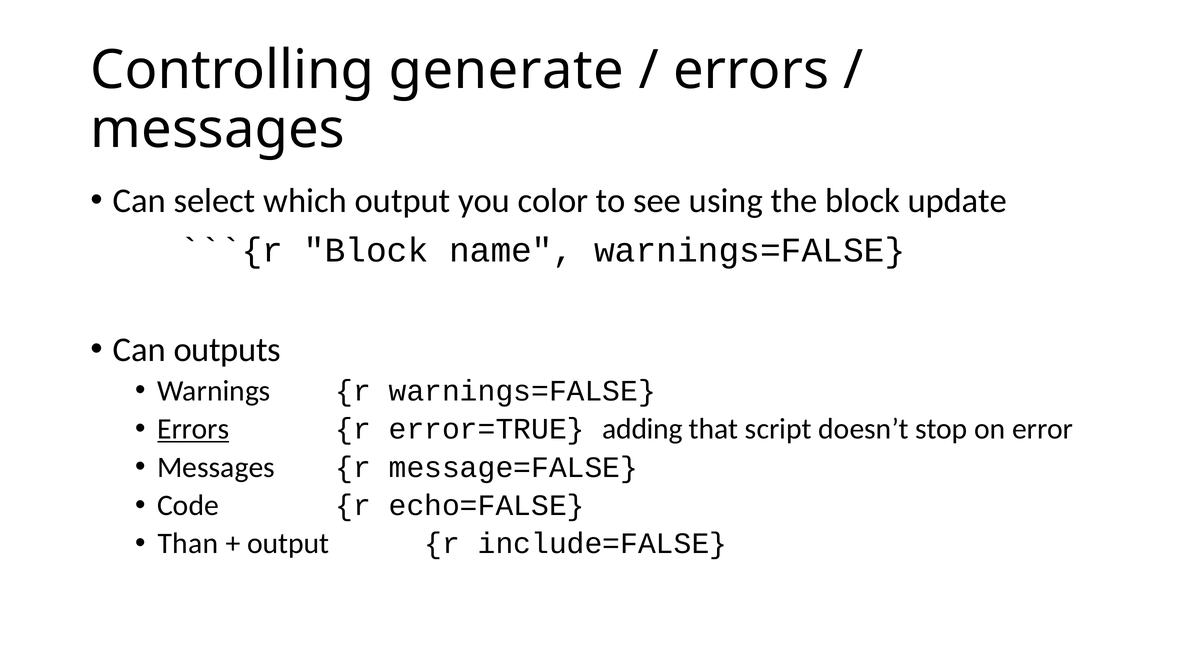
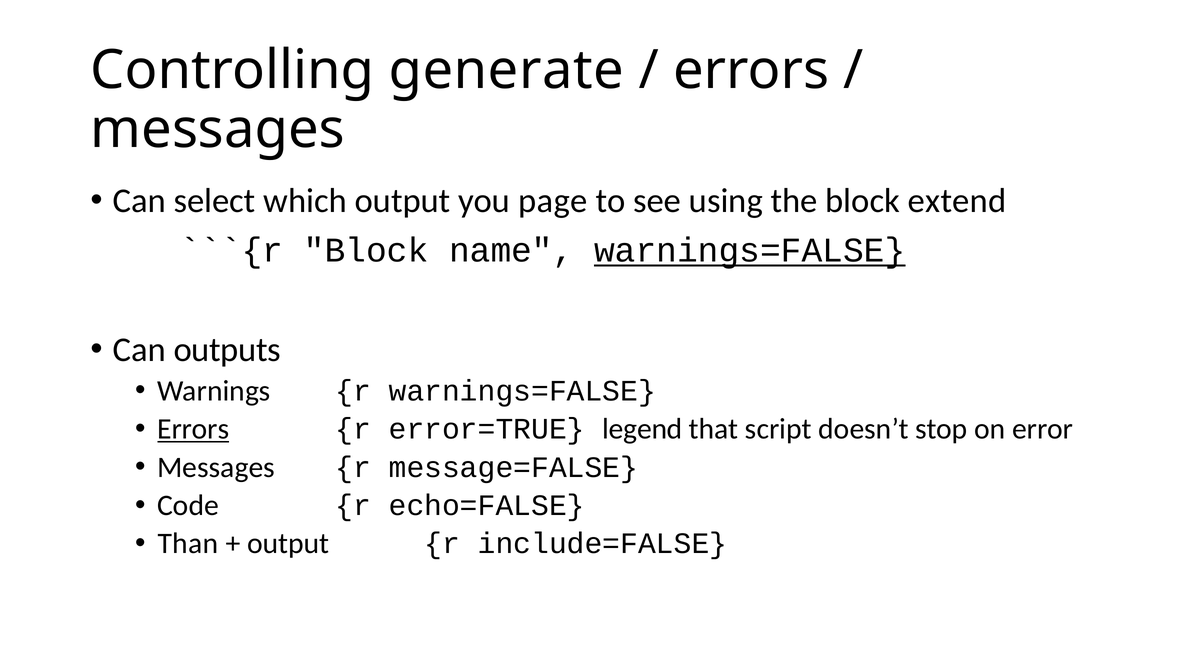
color: color -> page
update: update -> extend
warnings=FALSE at (750, 250) underline: none -> present
adding: adding -> legend
